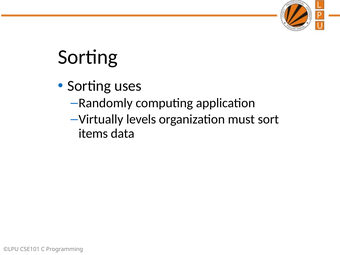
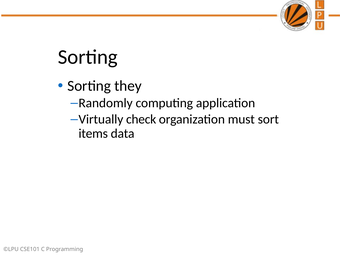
uses: uses -> they
levels: levels -> check
